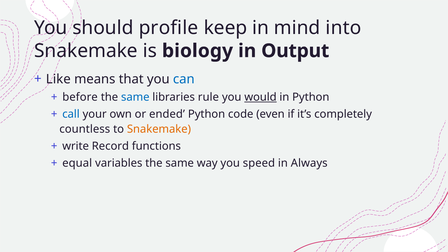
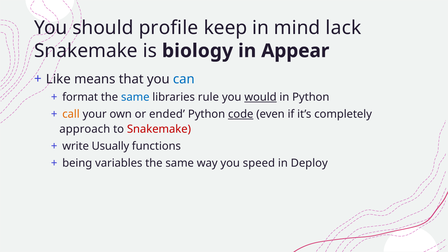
into: into -> lack
Output: Output -> Appear
before: before -> format
call colour: blue -> orange
code underline: none -> present
countless: countless -> approach
Snakemake at (159, 129) colour: orange -> red
Record: Record -> Usually
equal: equal -> being
Always: Always -> Deploy
